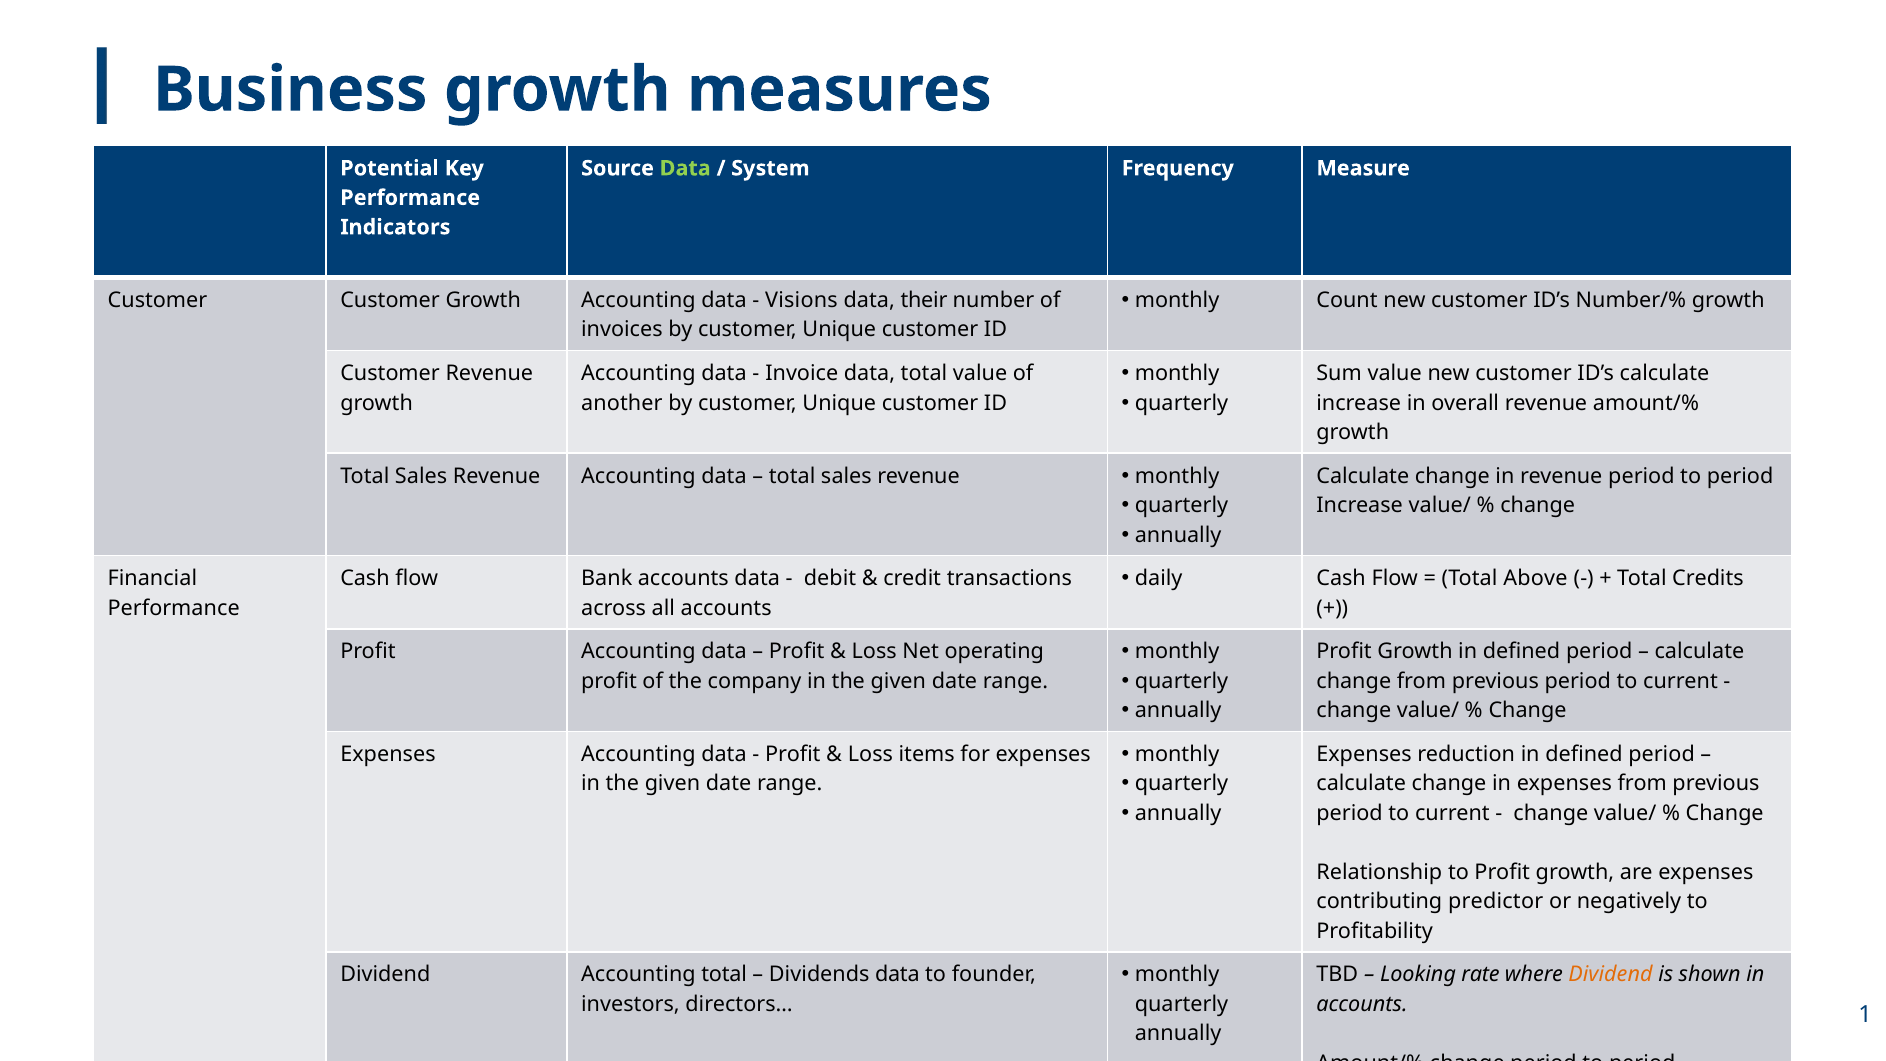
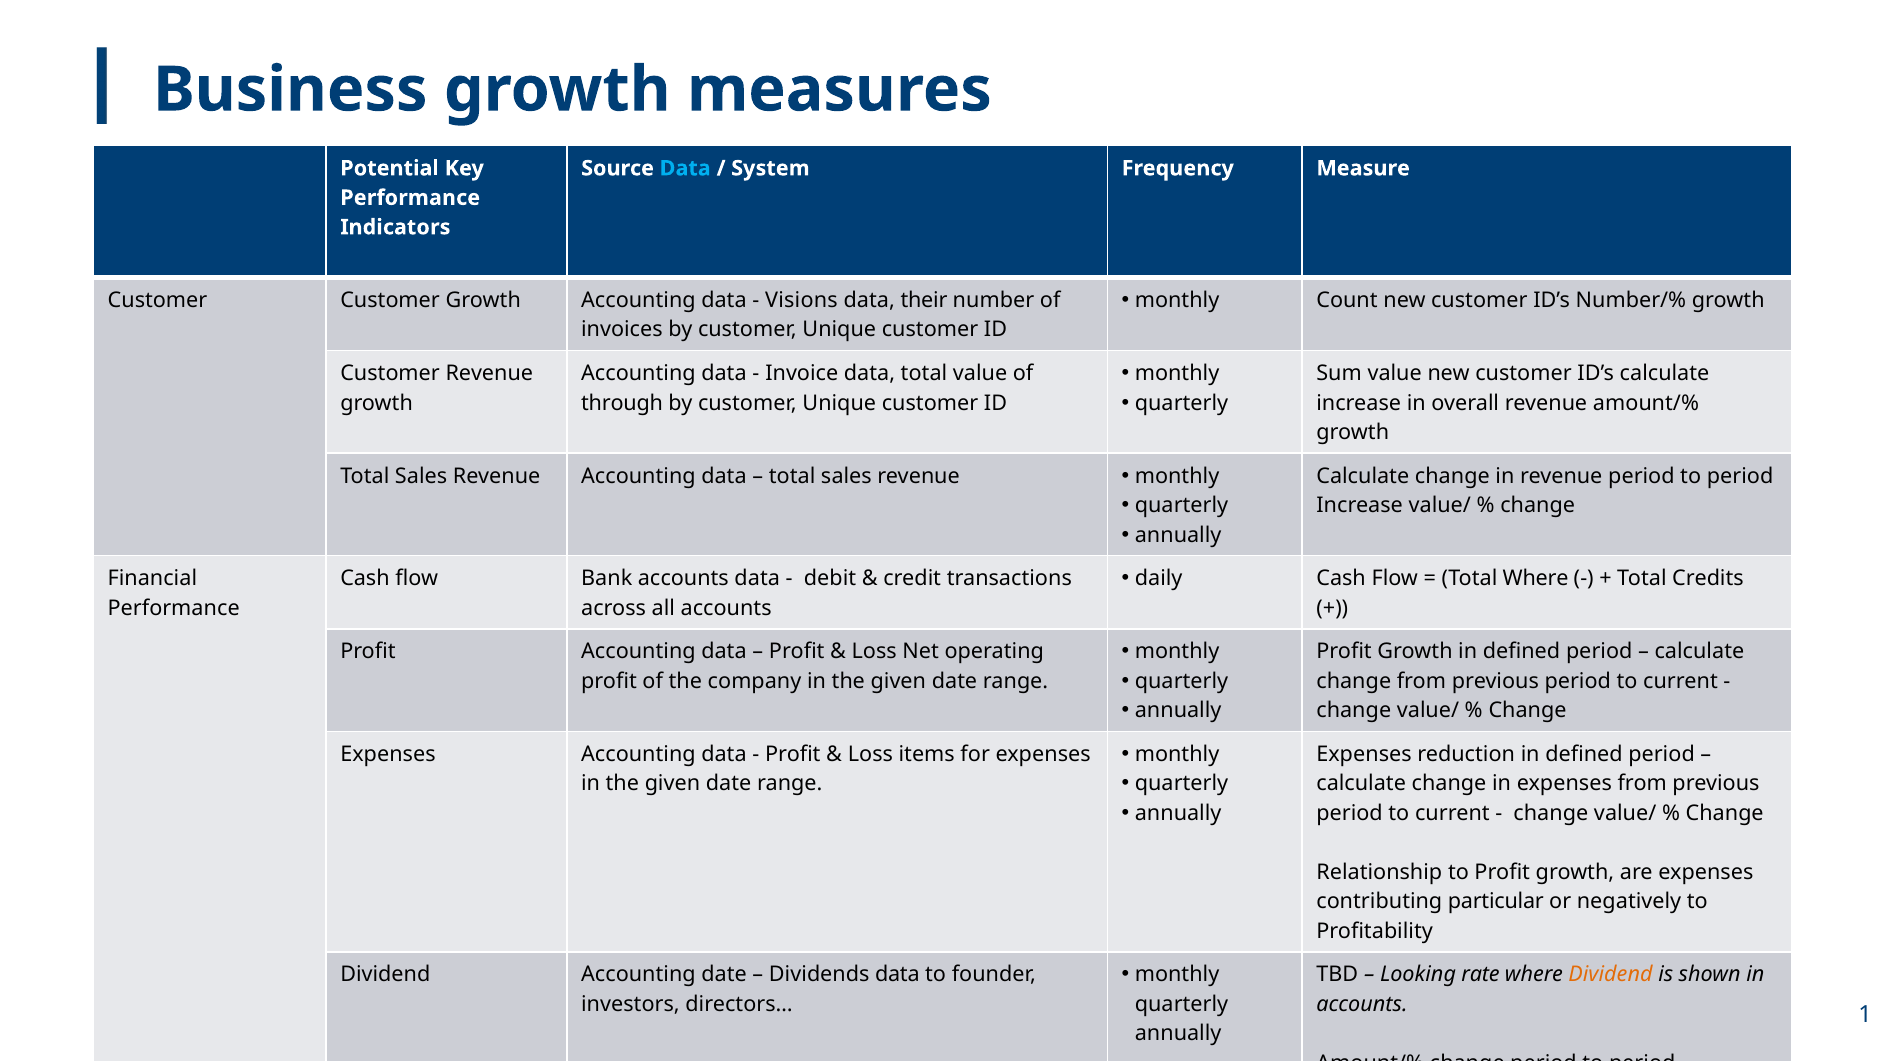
Data at (685, 168) colour: light green -> light blue
another: another -> through
Total Above: Above -> Where
predictor: predictor -> particular
Accounting total: total -> date
